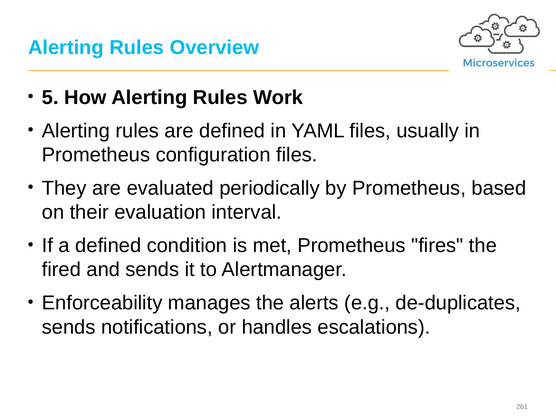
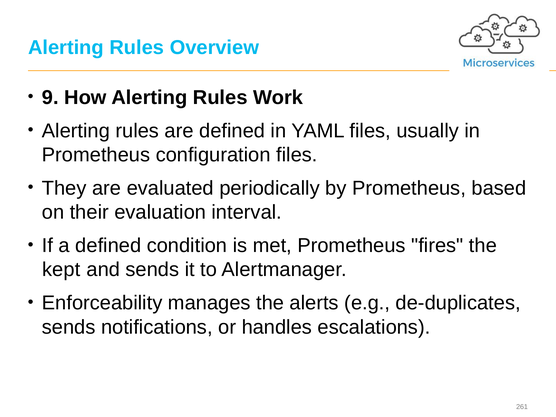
5: 5 -> 9
fired: fired -> kept
